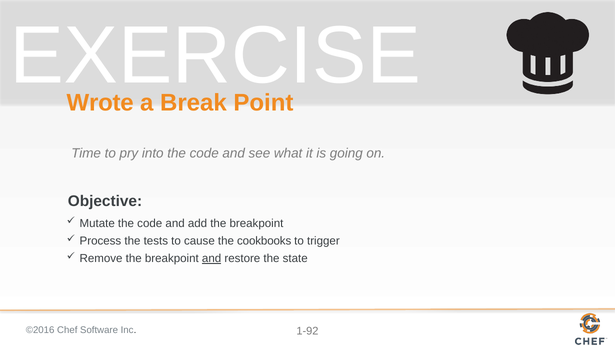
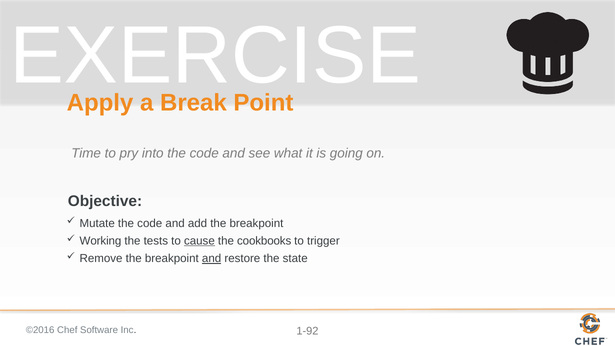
Wrote: Wrote -> Apply
Process: Process -> Working
cause underline: none -> present
